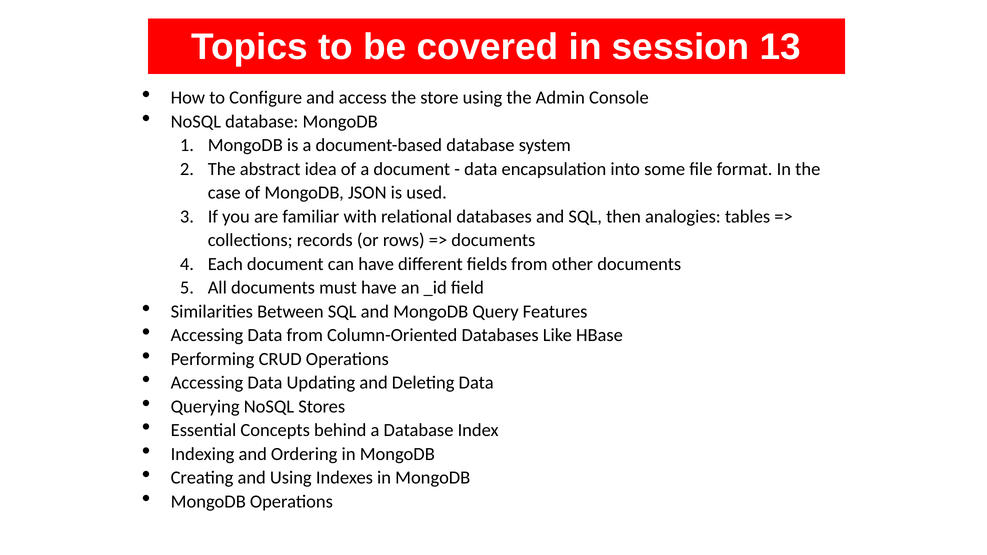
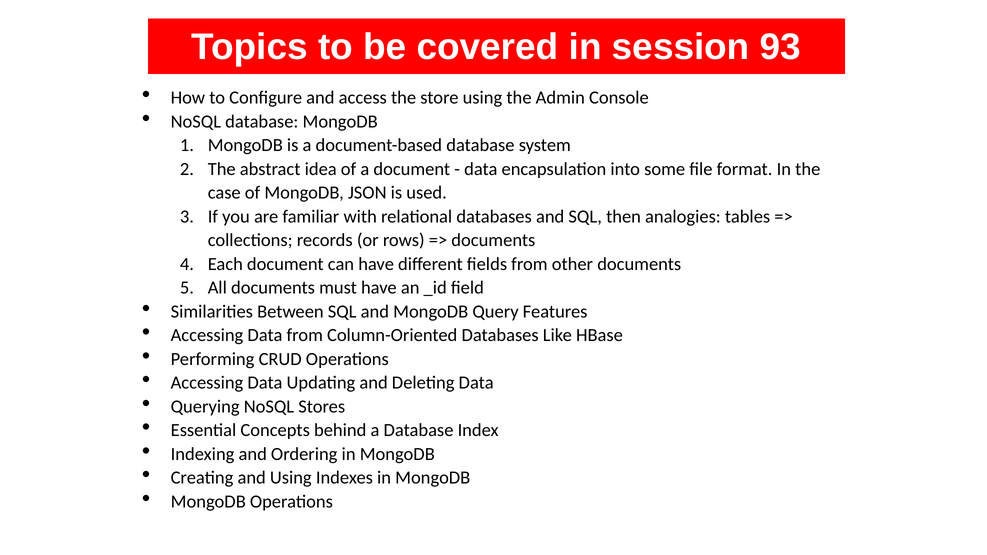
13: 13 -> 93
